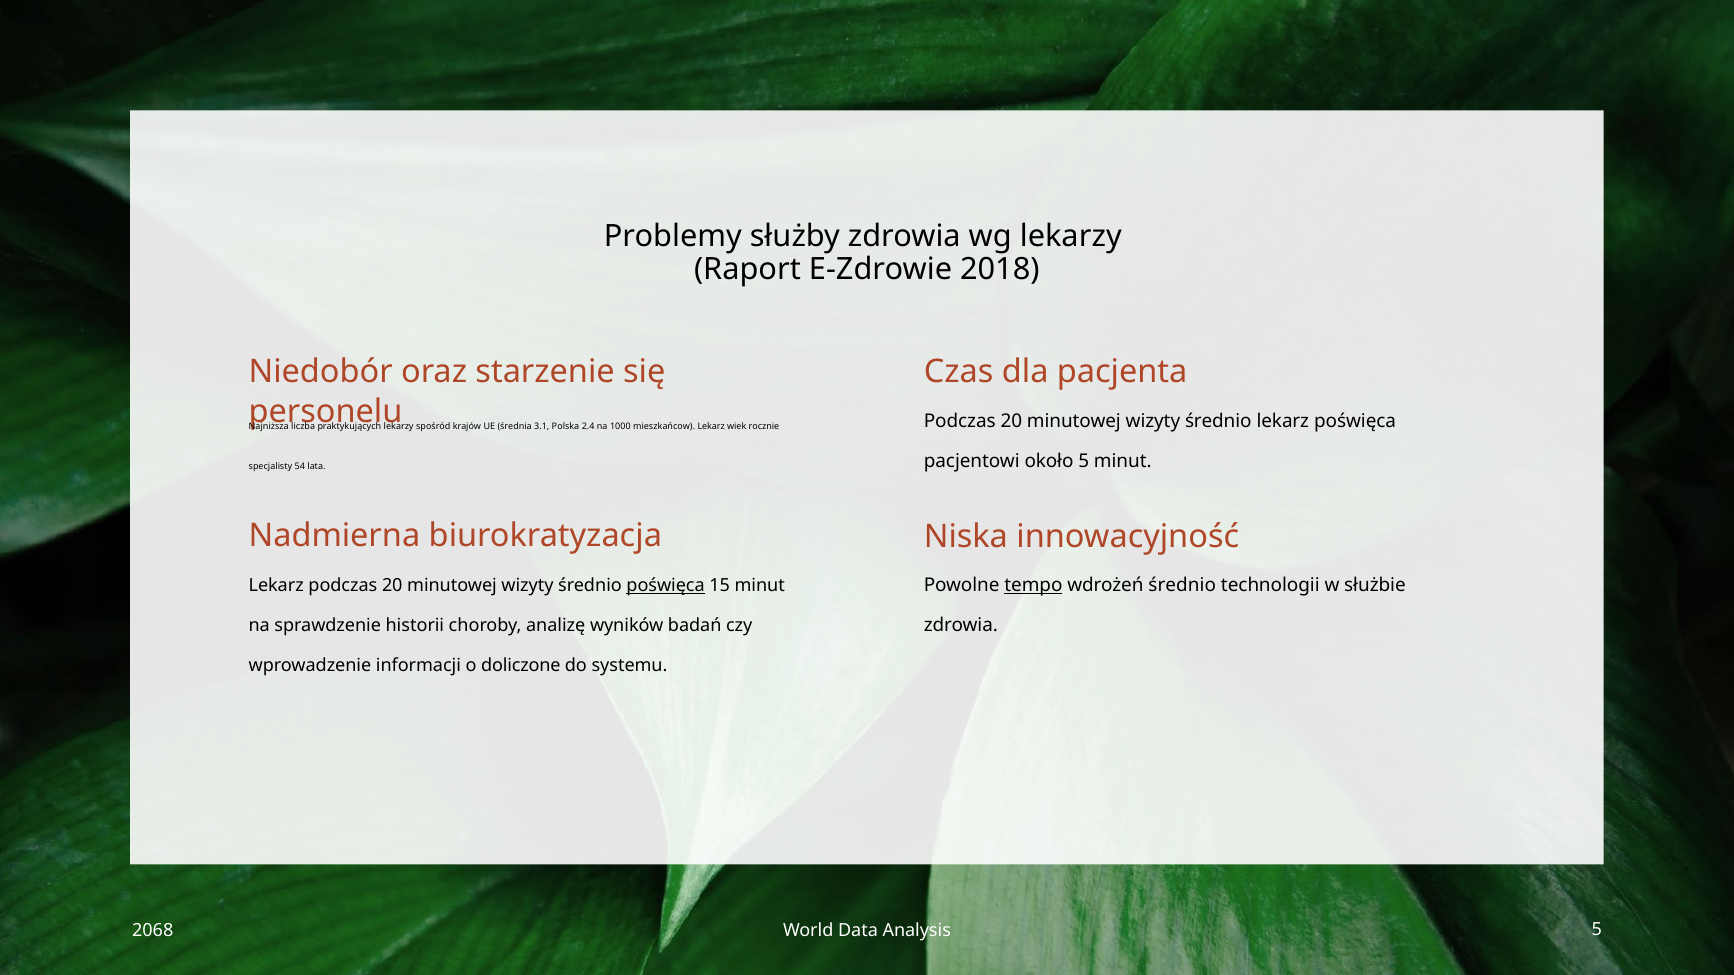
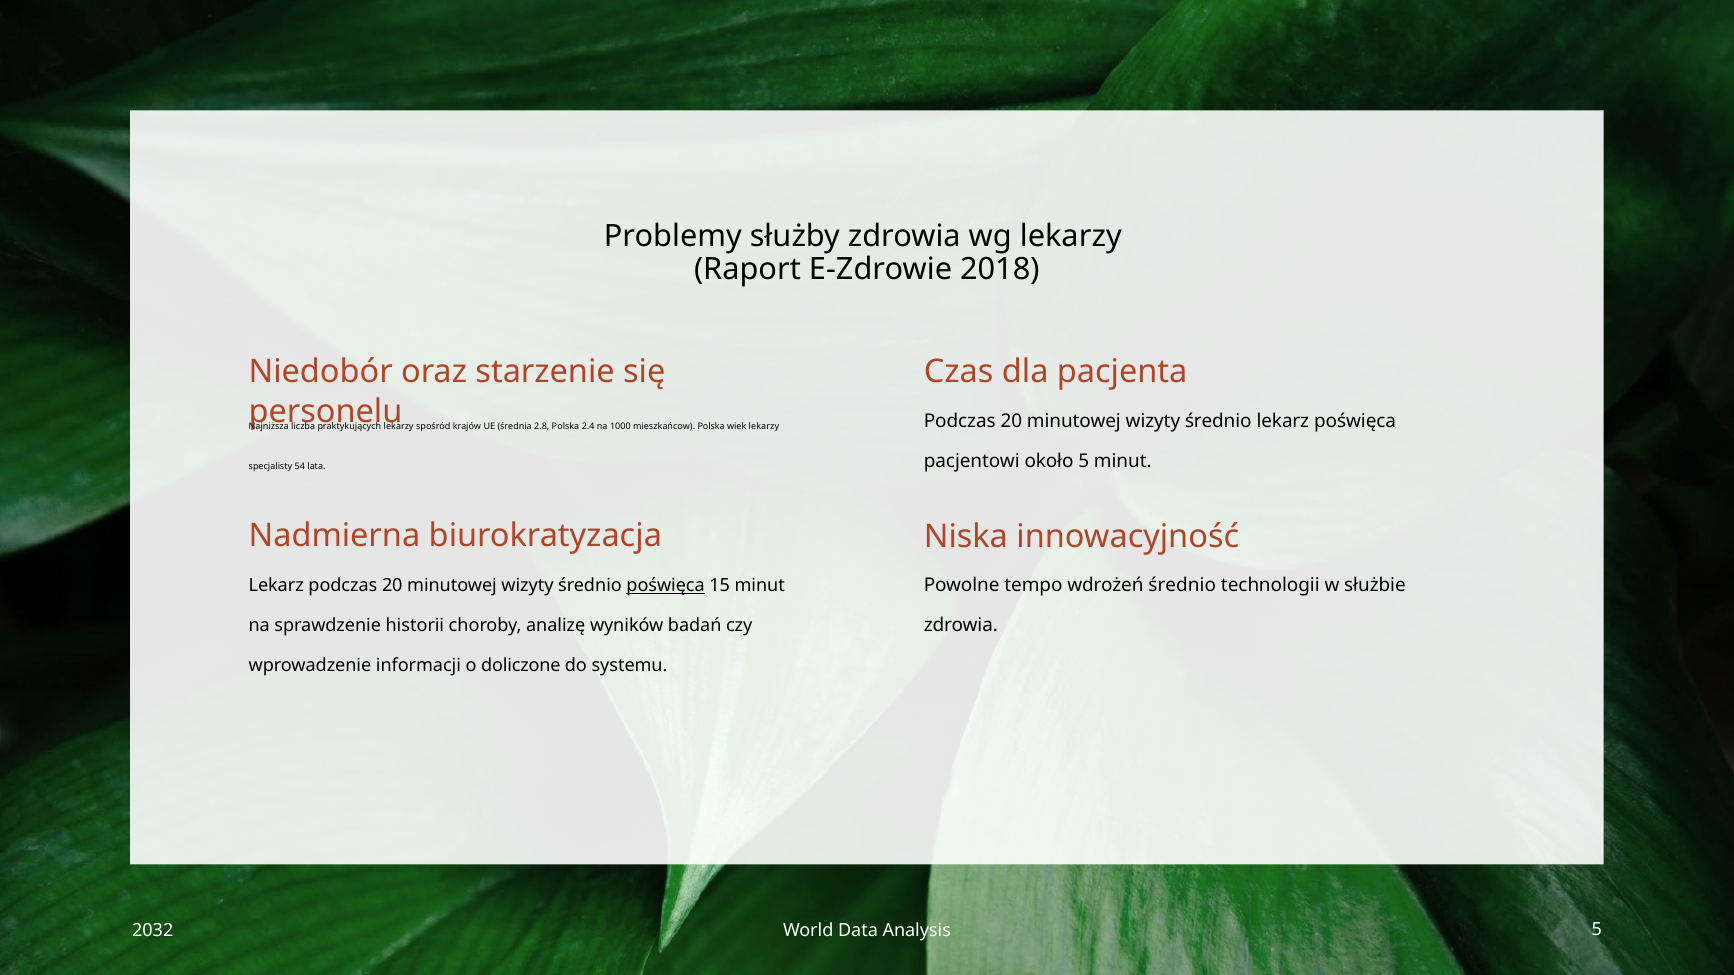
3.1: 3.1 -> 2.8
mieszkańcow Lekarz: Lekarz -> Polska
wiek rocznie: rocznie -> lekarzy
tempo underline: present -> none
2068: 2068 -> 2032
